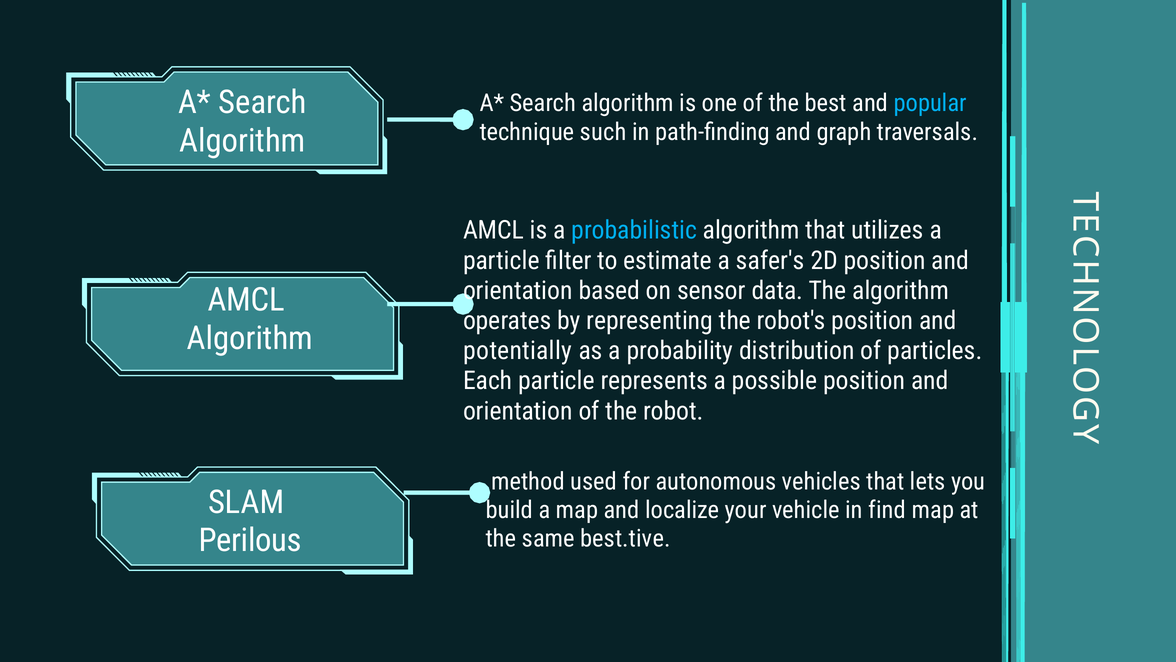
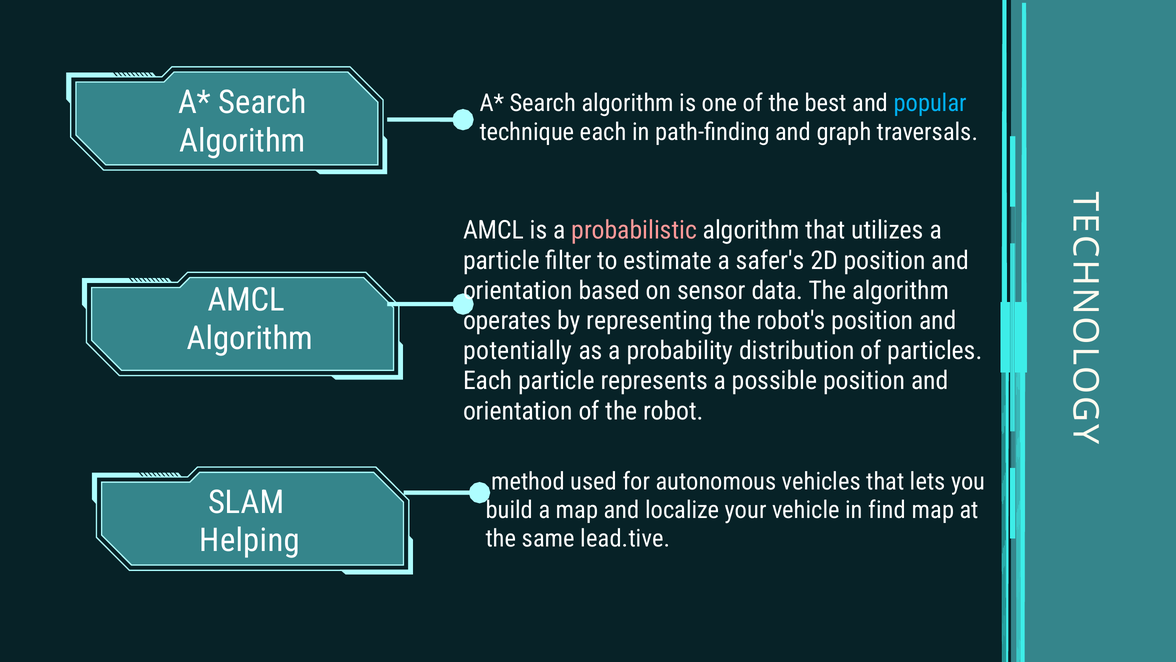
technique such: such -> each
probabilistic colour: light blue -> pink
Perilous: Perilous -> Helping
best.tive: best.tive -> lead.tive
